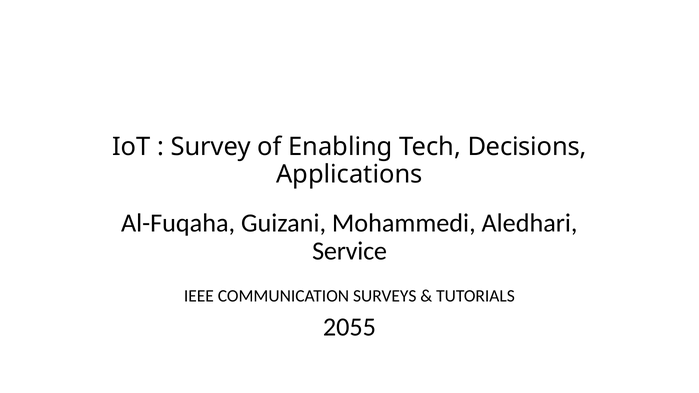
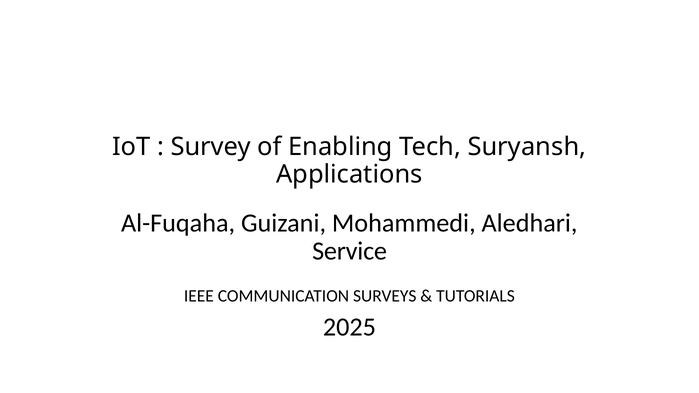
Decisions: Decisions -> Suryansh
2055: 2055 -> 2025
